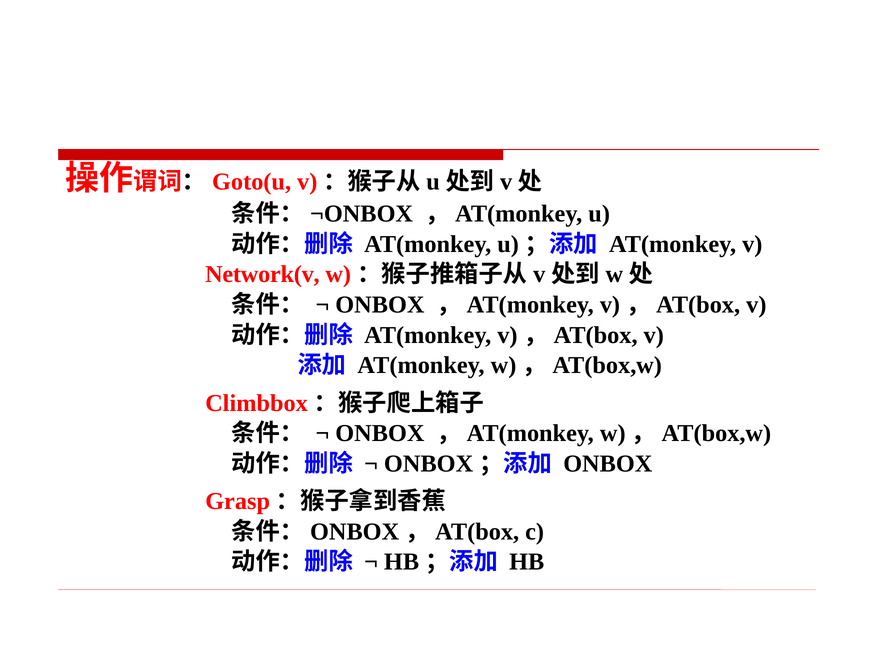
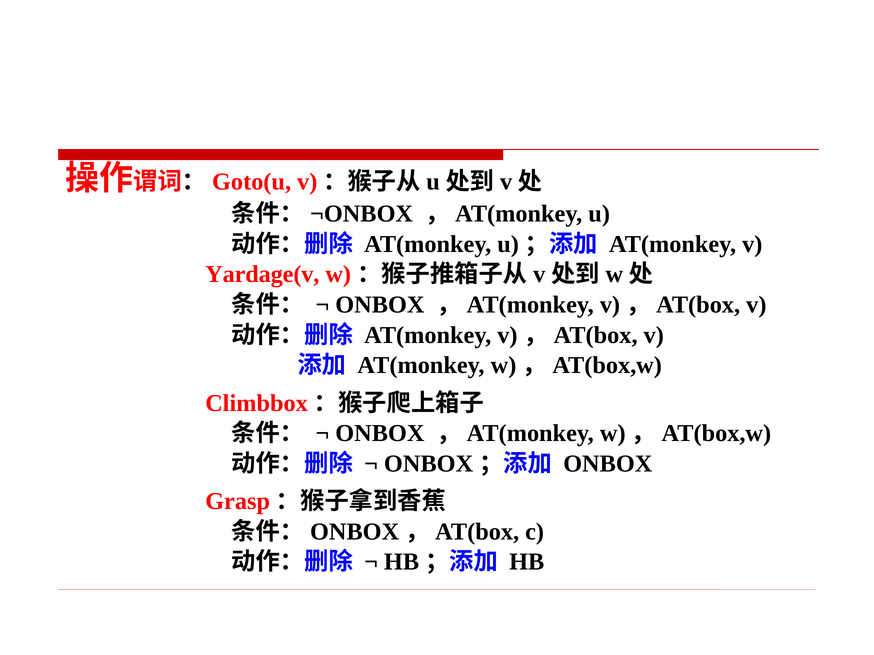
Network(v: Network(v -> Yardage(v
